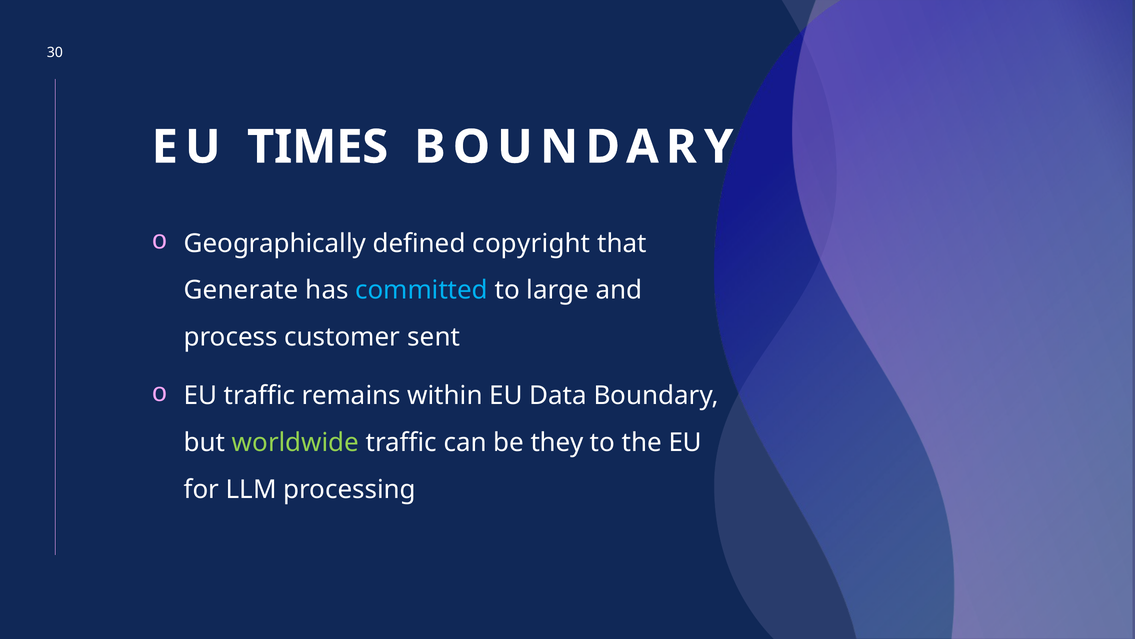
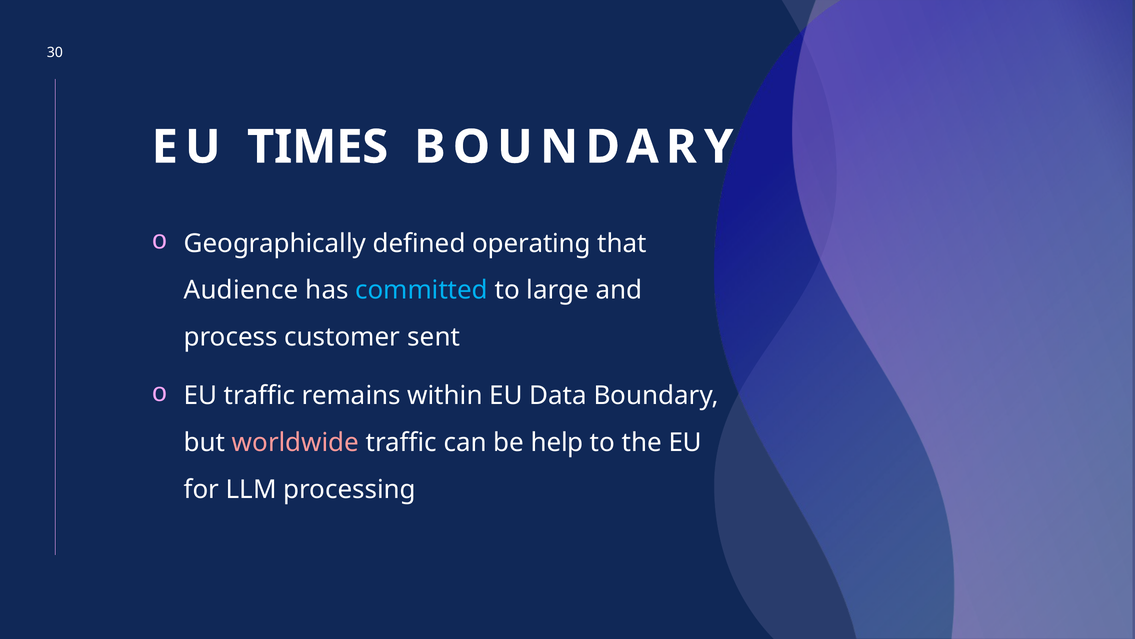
copyright: copyright -> operating
Generate: Generate -> Audience
worldwide colour: light green -> pink
they: they -> help
